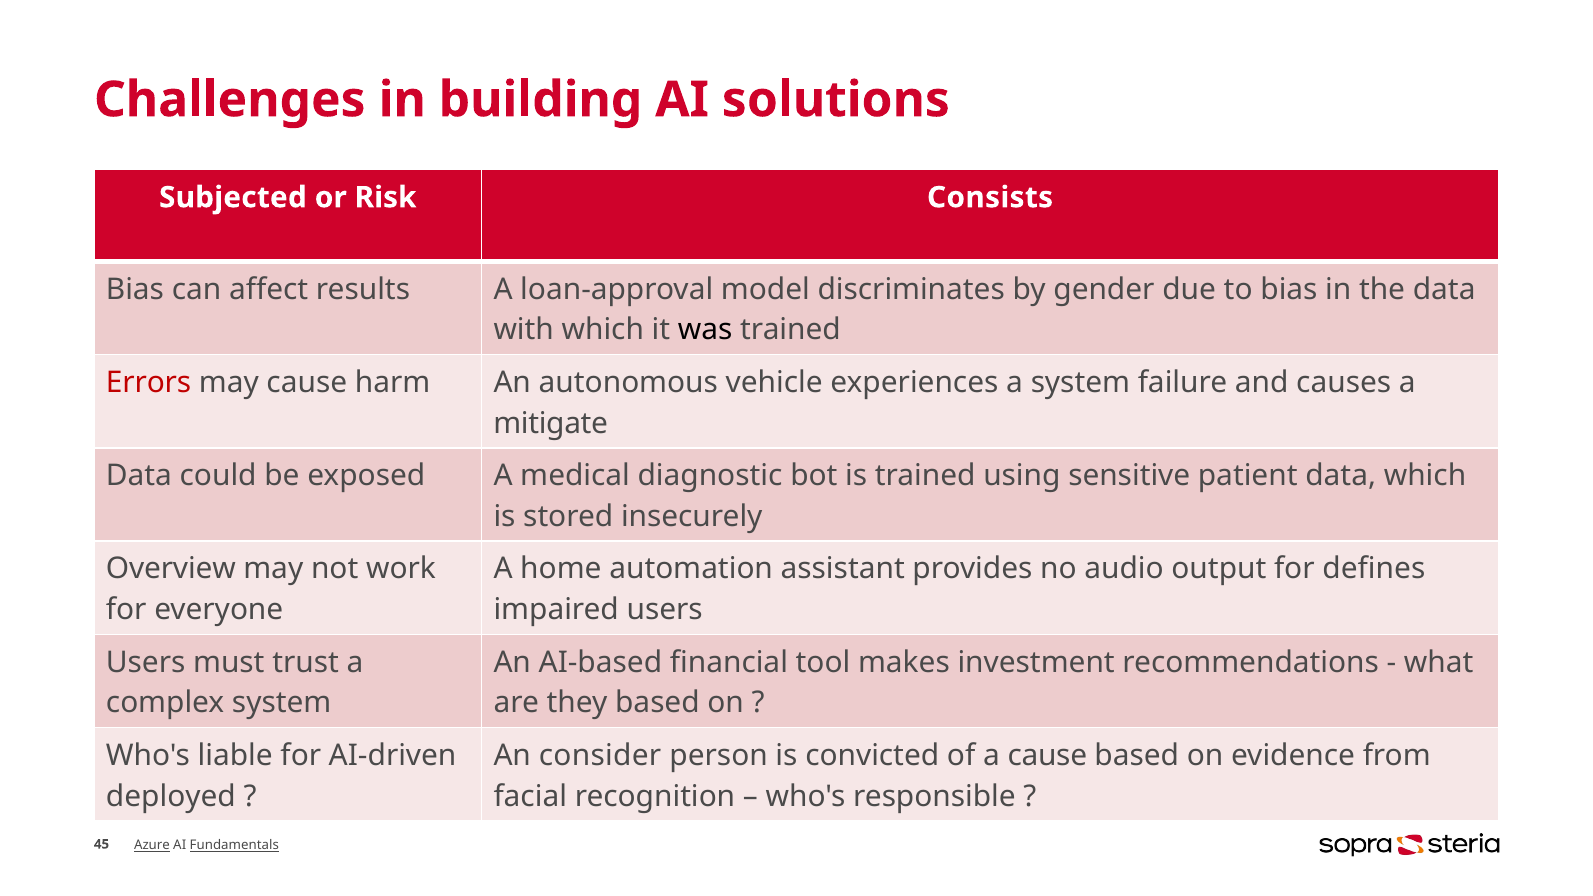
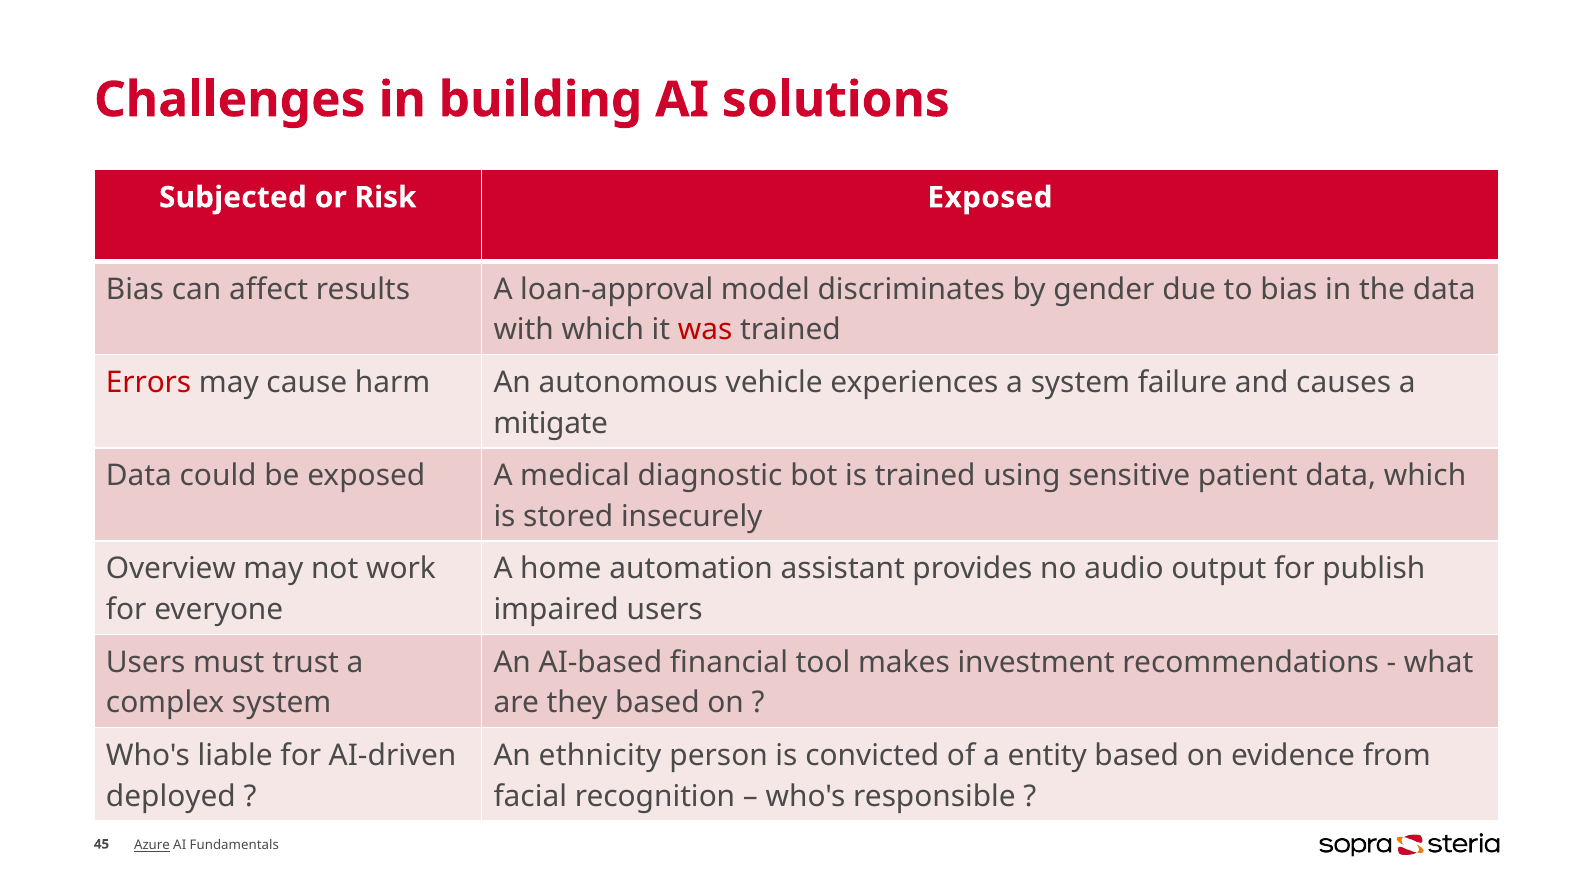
Risk Consists: Consists -> Exposed
was colour: black -> red
defines: defines -> publish
consider: consider -> ethnicity
a cause: cause -> entity
Fundamentals underline: present -> none
